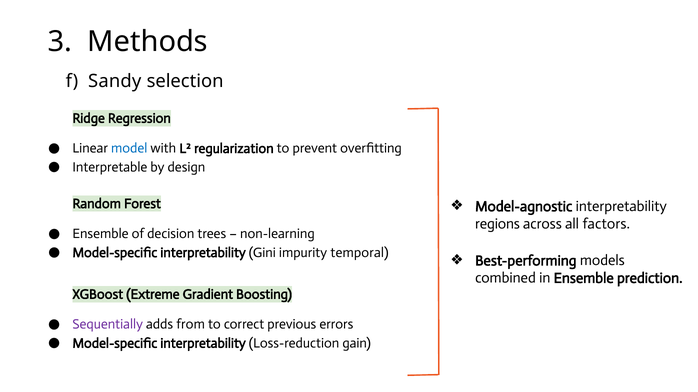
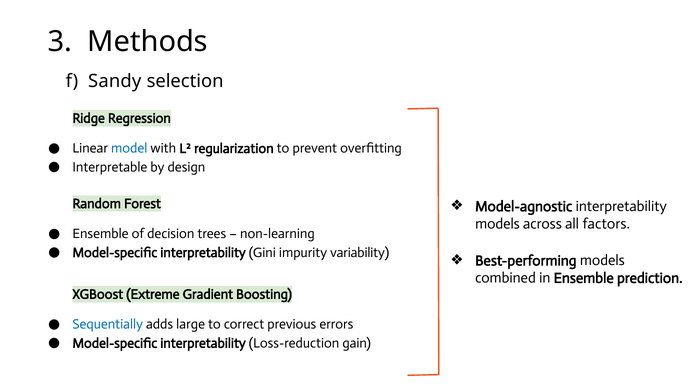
regions at (498, 224): regions -> models
temporal: temporal -> variability
Sequentially colour: purple -> blue
from: from -> large
